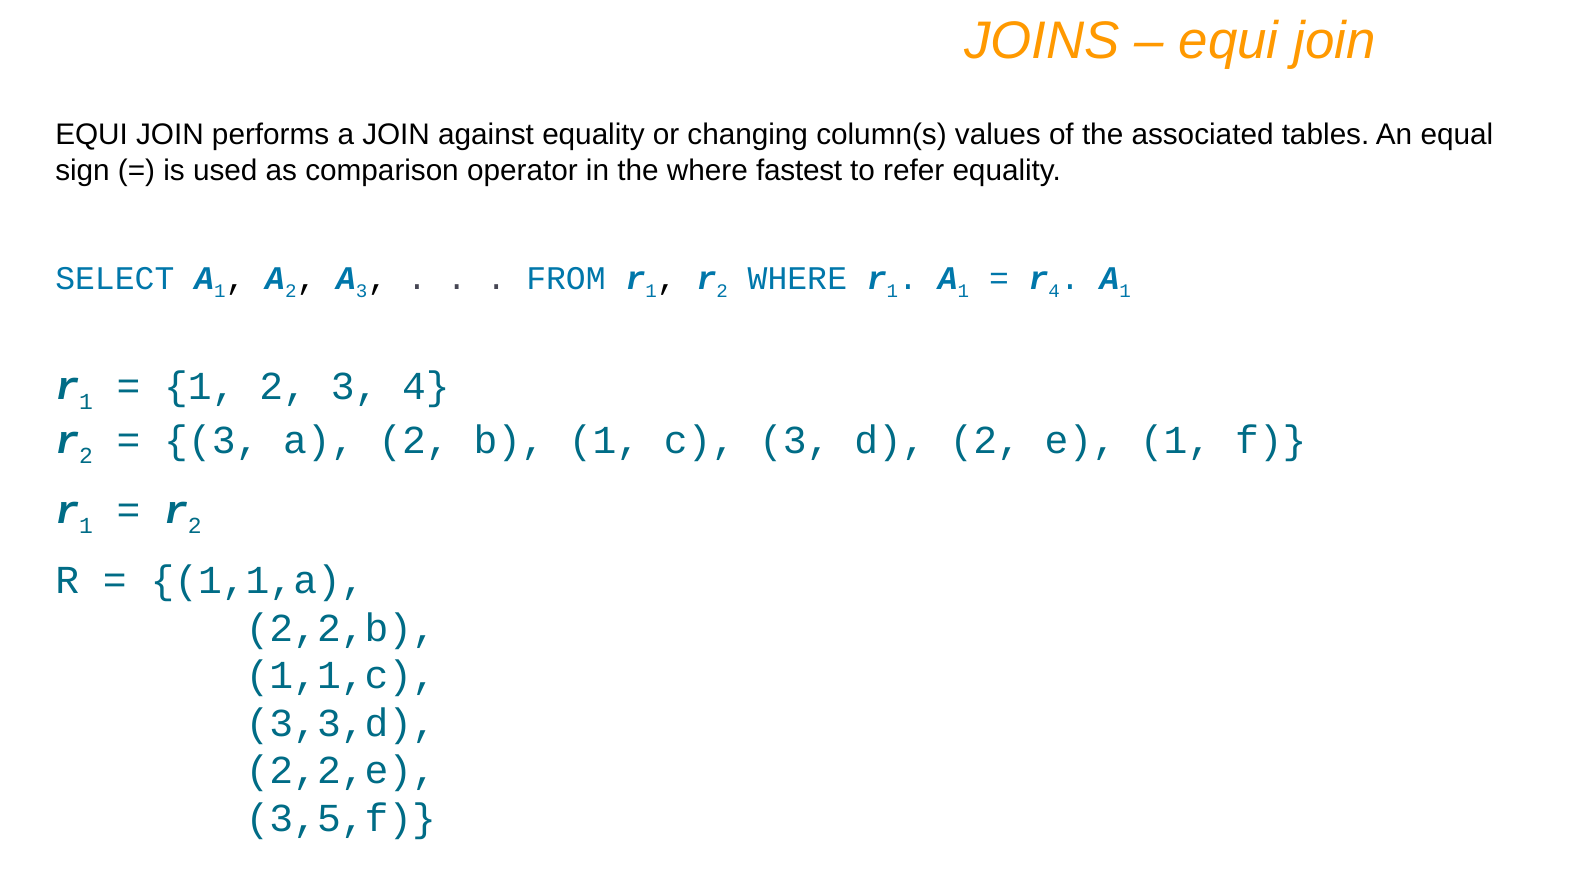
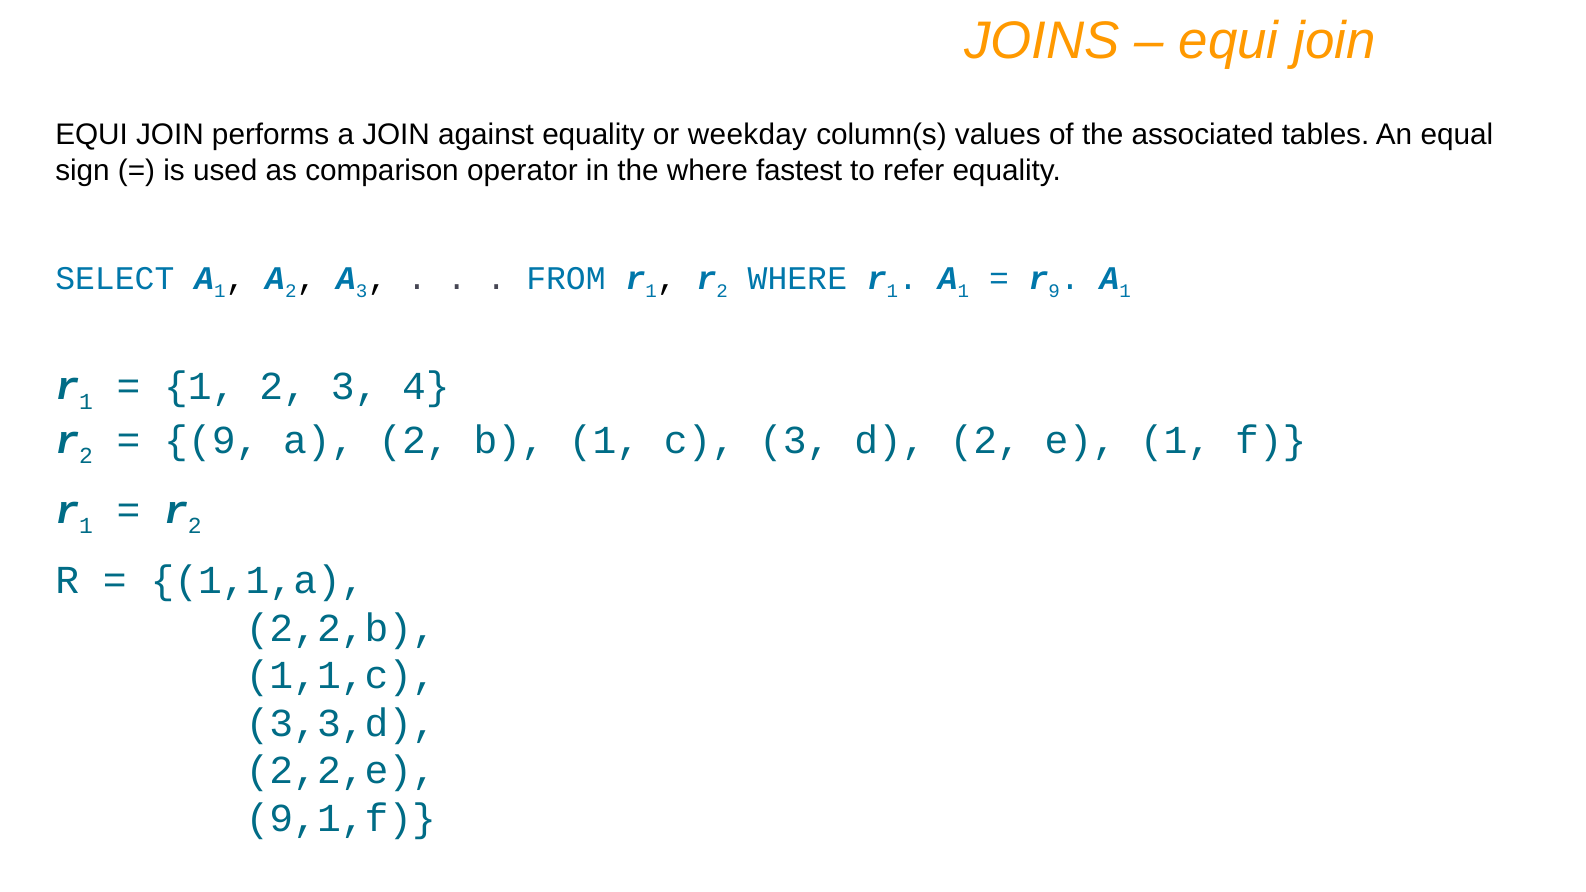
changing: changing -> weekday
r 4: 4 -> 9
3 at (212, 441): 3 -> 9
3,5,f: 3,5,f -> 9,1,f
